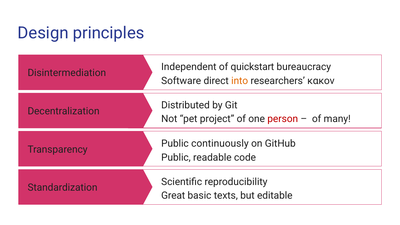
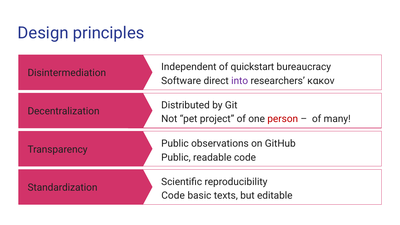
into colour: orange -> purple
continuously: continuously -> observations
Great at (173, 196): Great -> Code
